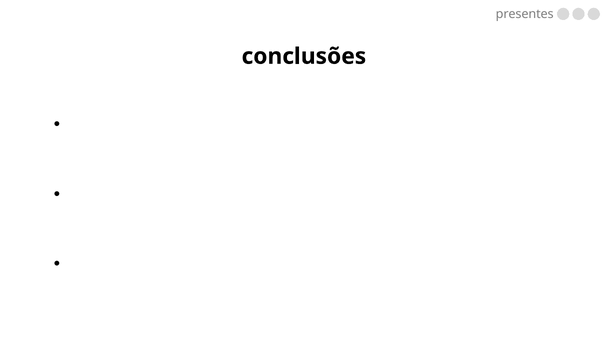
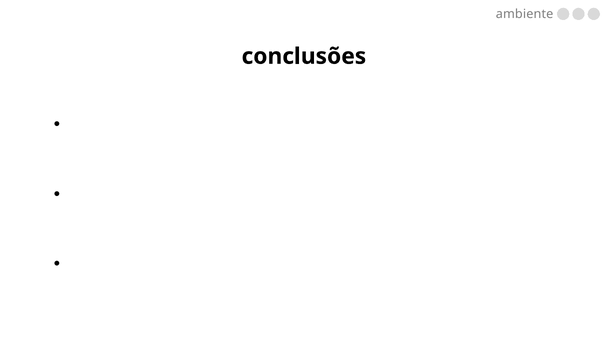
presentes: presentes -> ambiente
